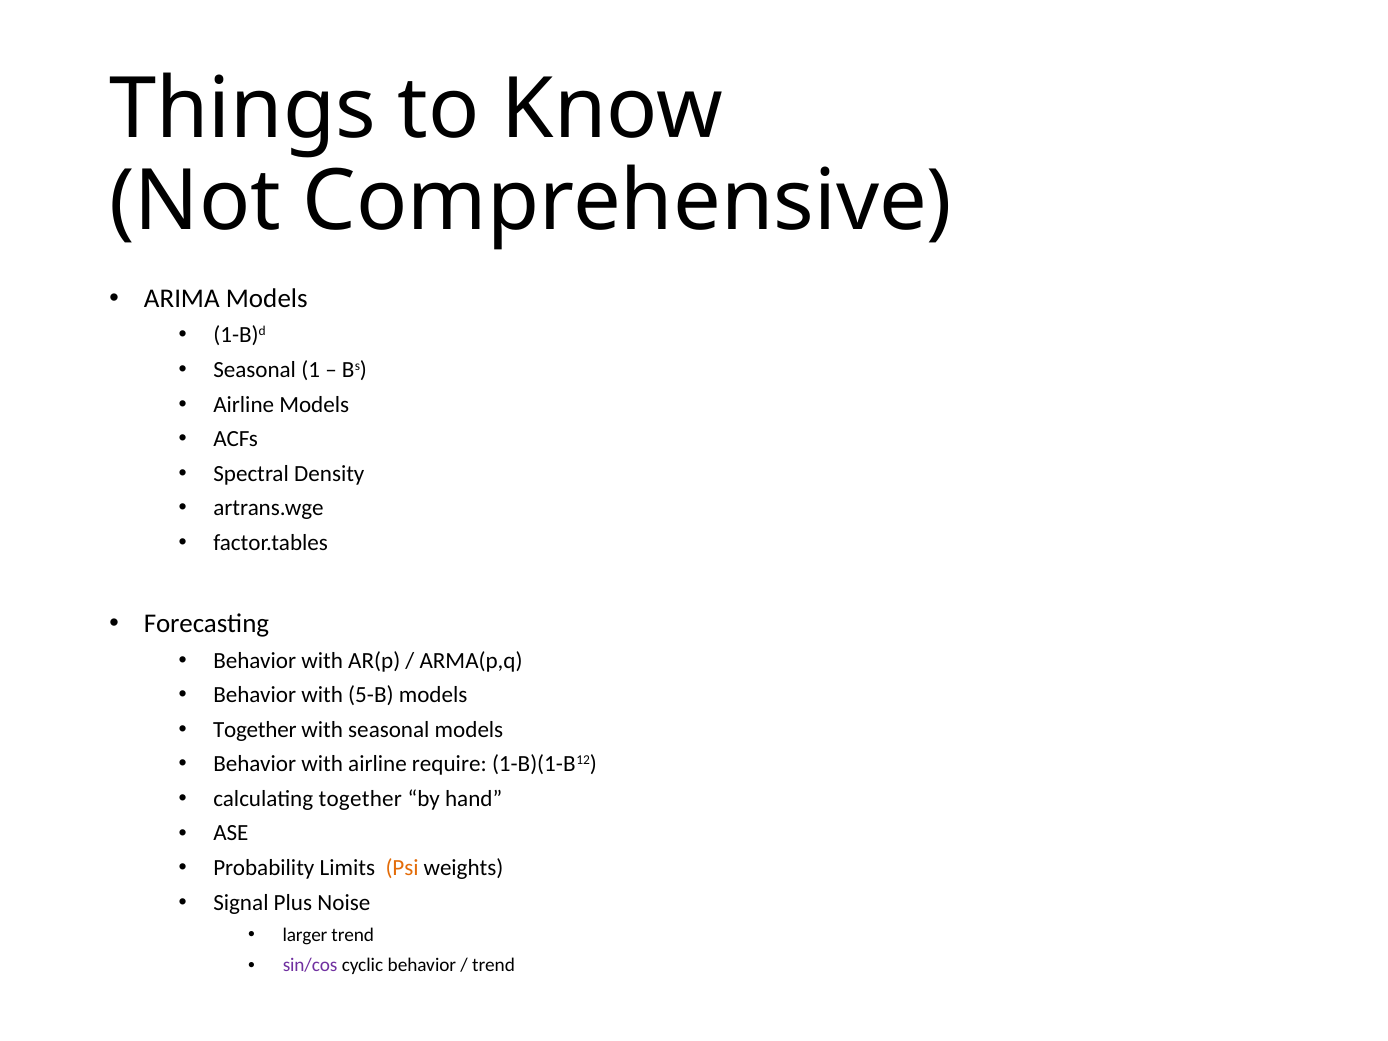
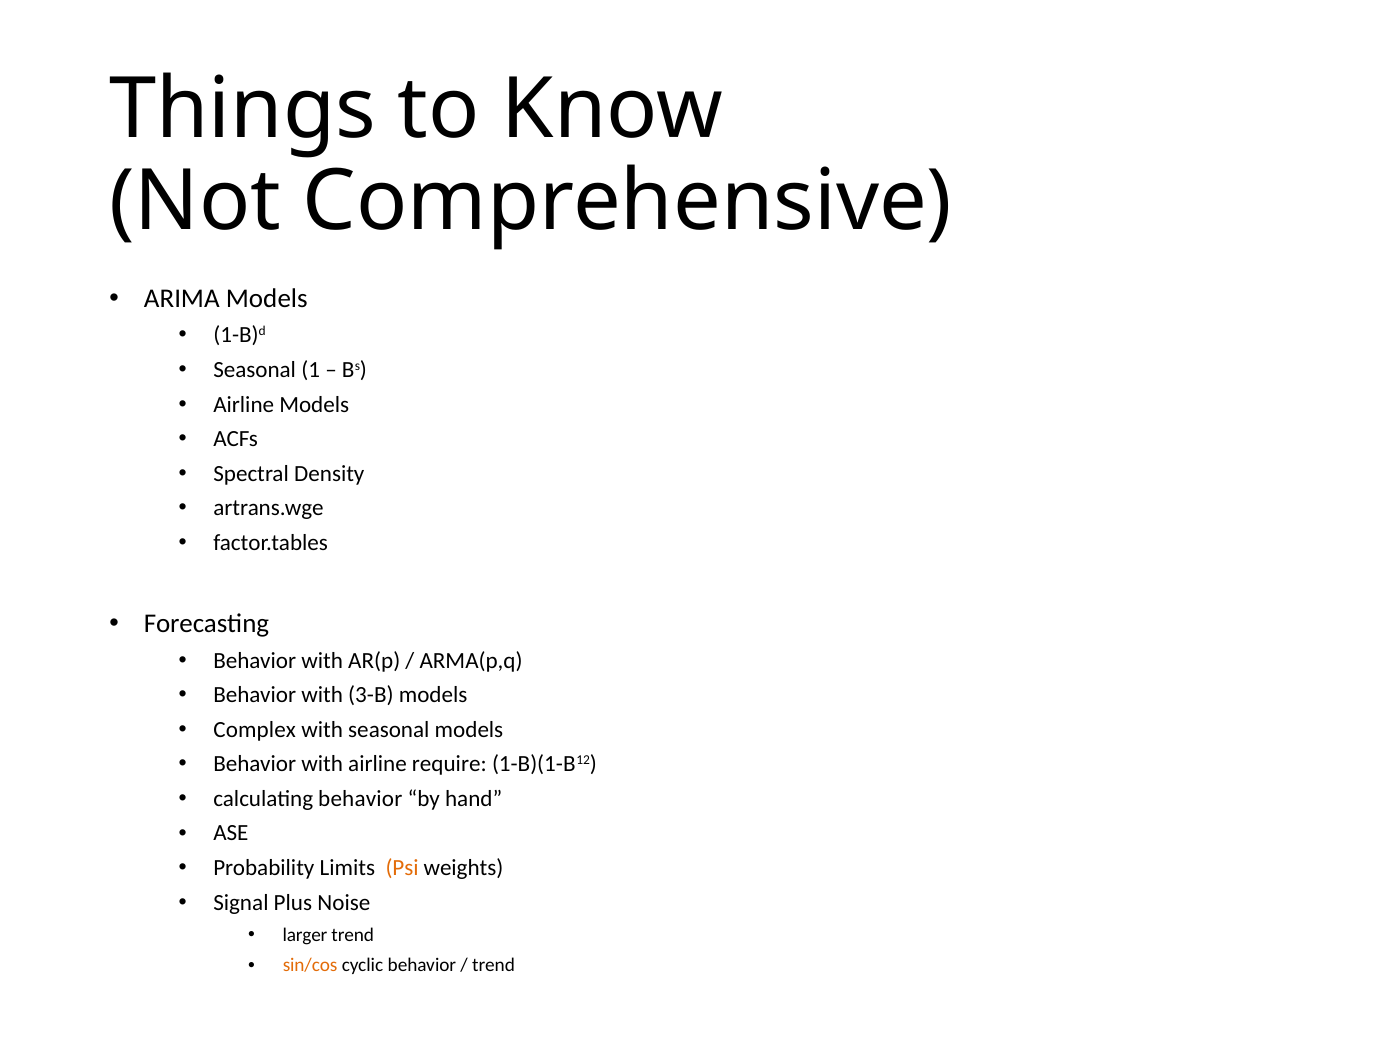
5-B: 5-B -> 3-B
Together at (255, 730): Together -> Complex
calculating together: together -> behavior
sin/cos colour: purple -> orange
